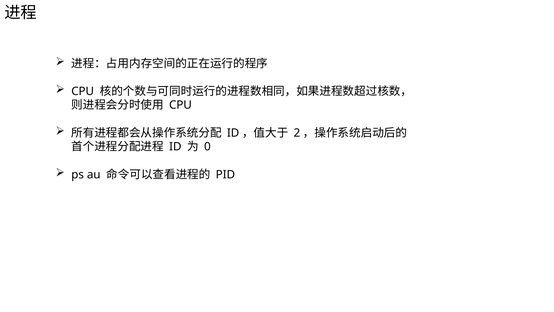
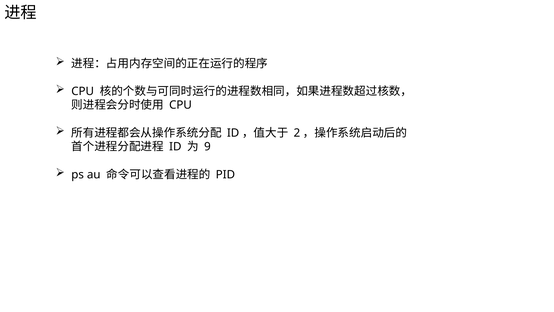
0: 0 -> 9
